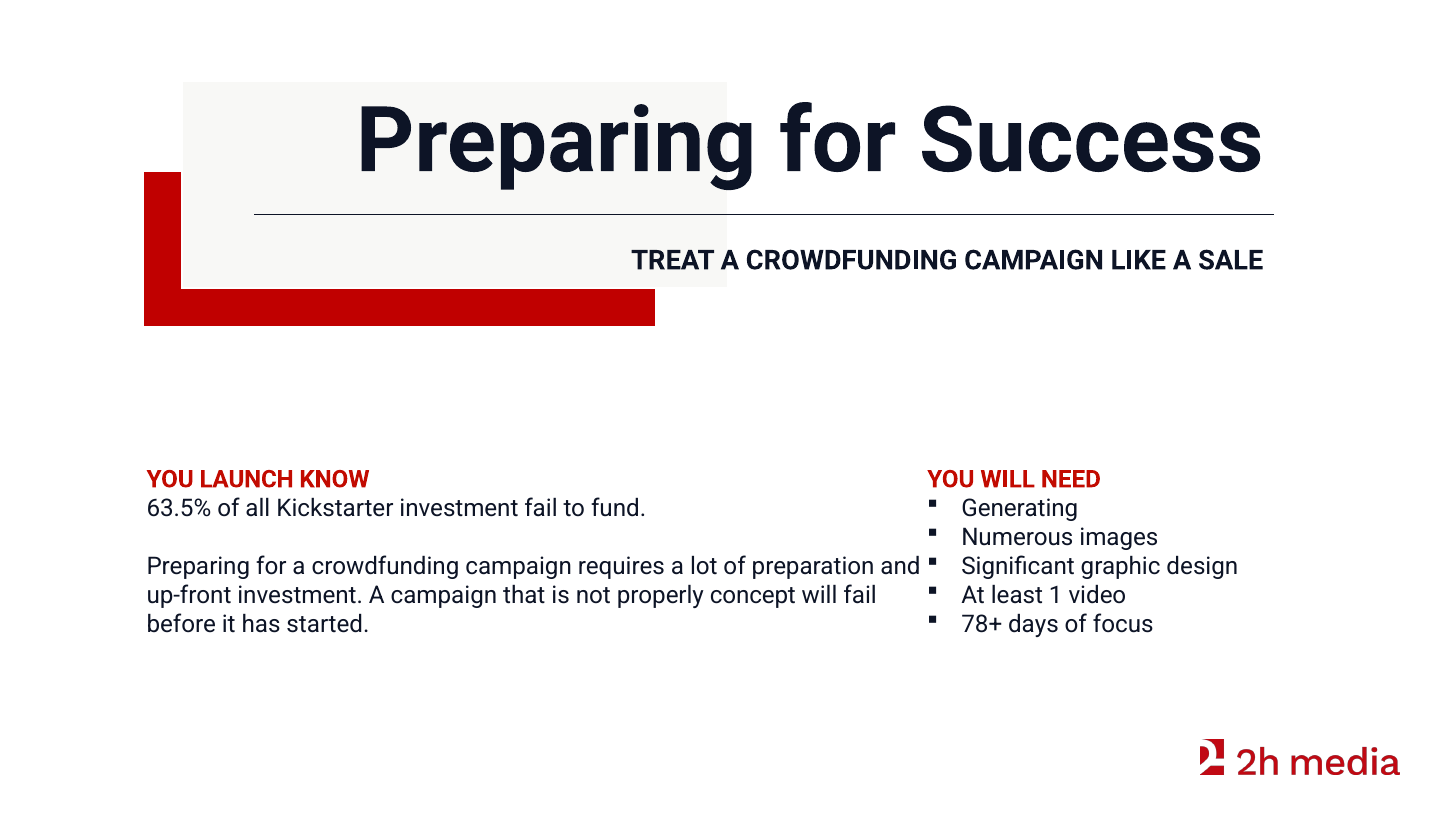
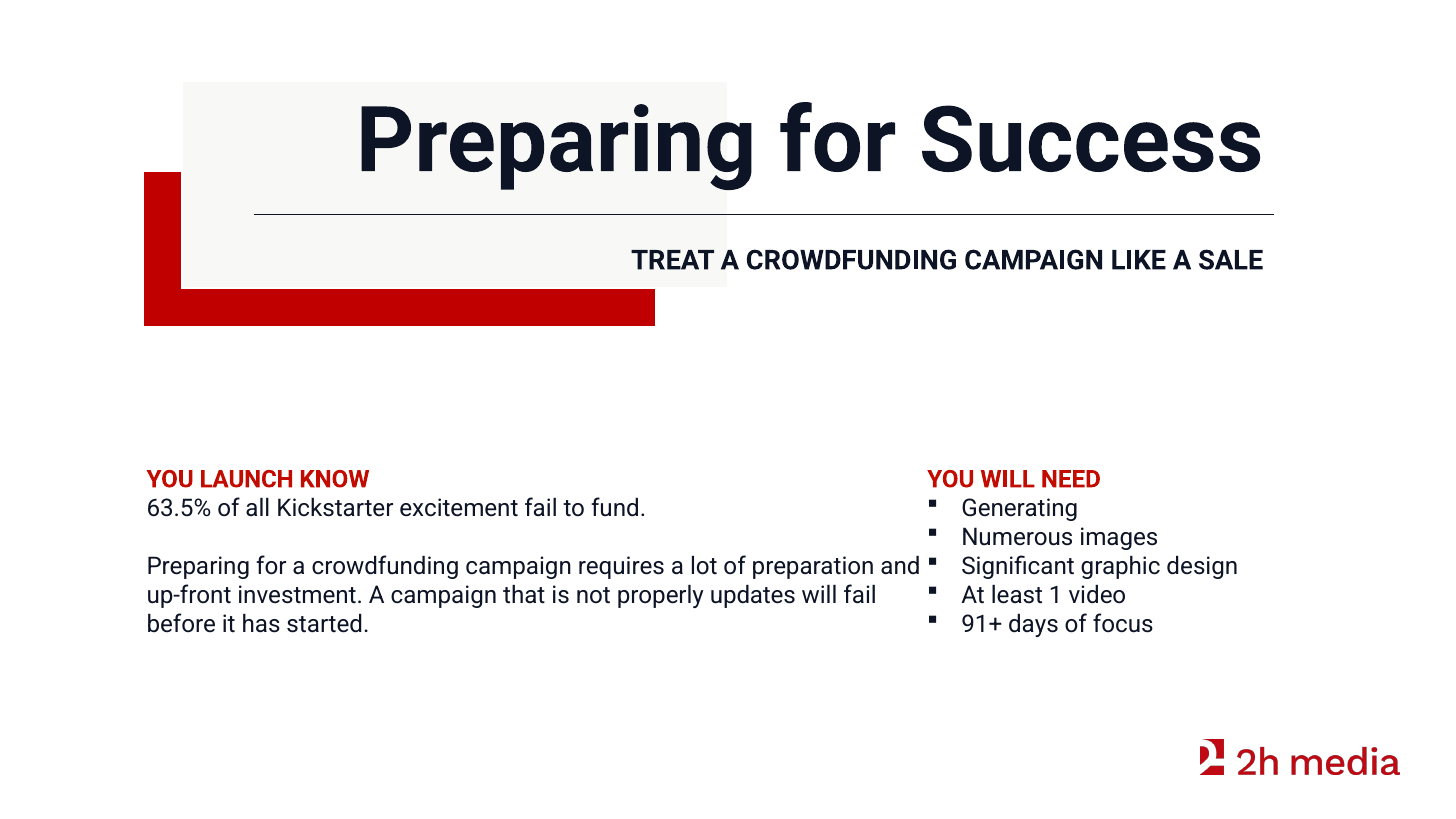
Kickstarter investment: investment -> excitement
concept: concept -> updates
78+: 78+ -> 91+
